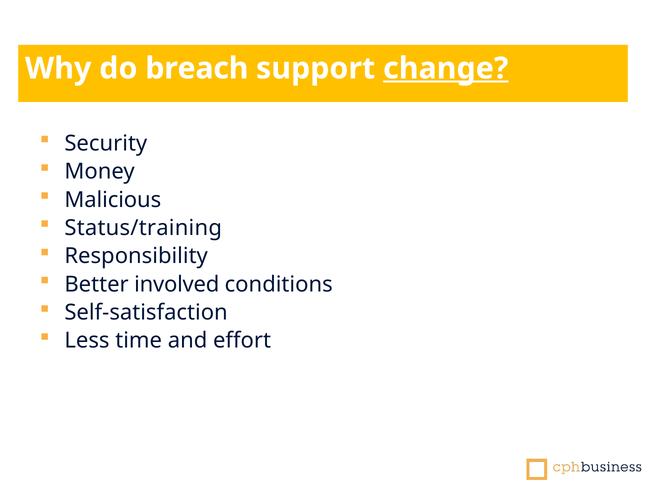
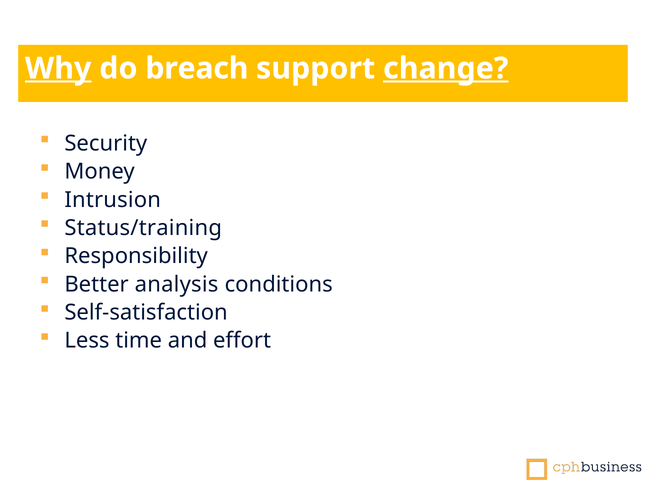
Why underline: none -> present
Malicious: Malicious -> Intrusion
involved: involved -> analysis
